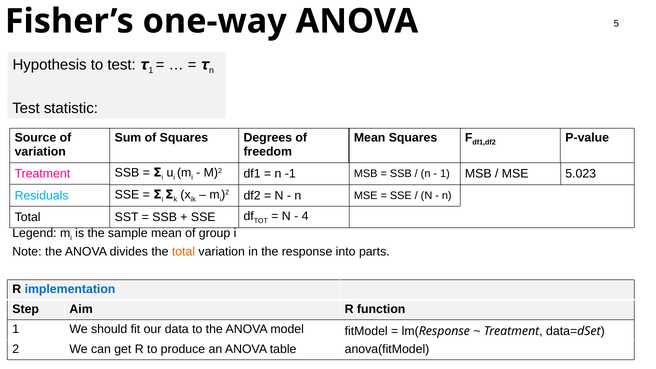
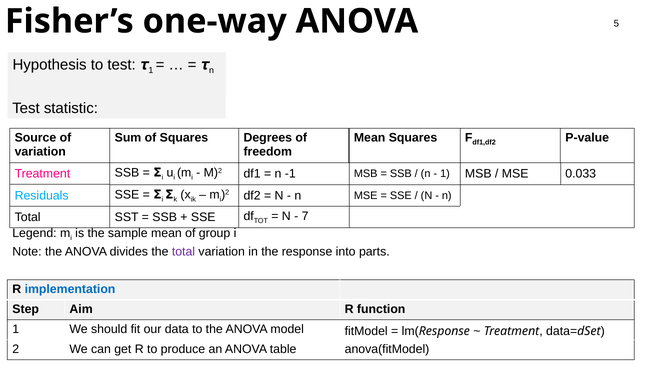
5.023: 5.023 -> 0.033
4: 4 -> 7
total at (183, 252) colour: orange -> purple
